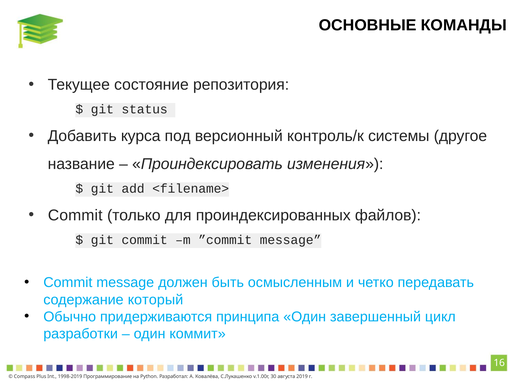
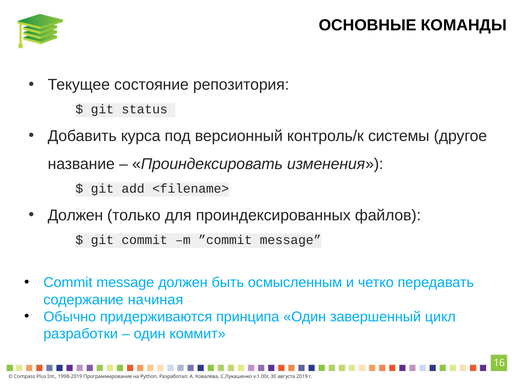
Commit at (75, 215): Commit -> Должен
который: который -> начиная
